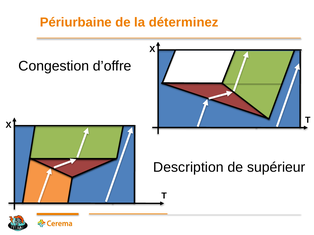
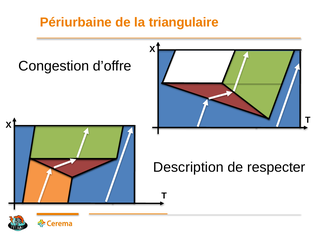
déterminez: déterminez -> triangulaire
supérieur: supérieur -> respecter
